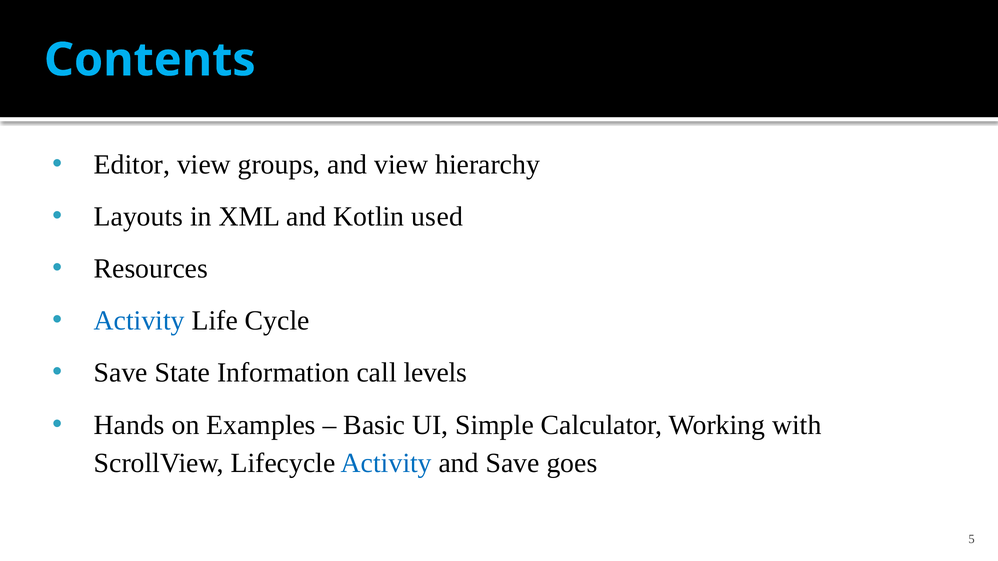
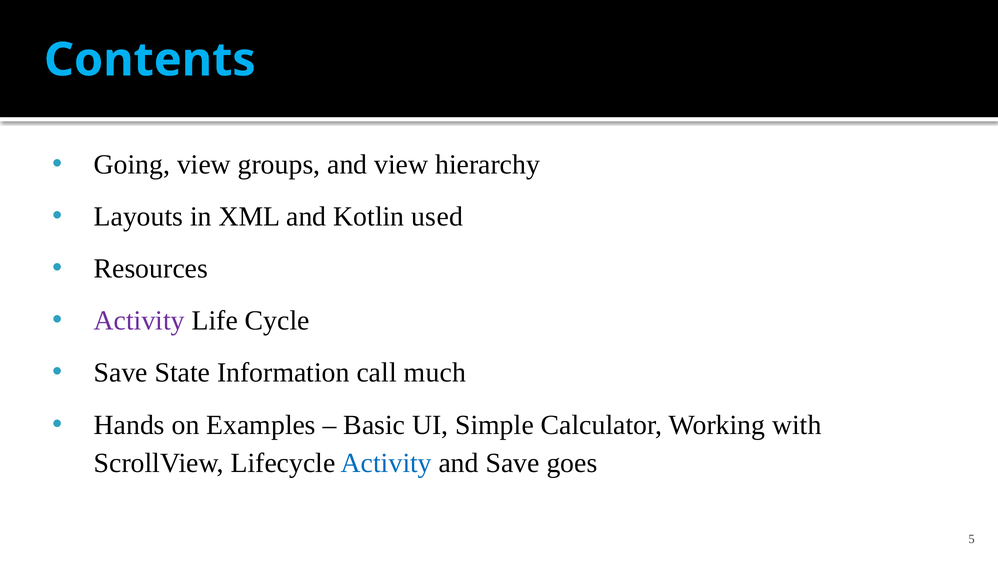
Editor: Editor -> Going
Activity at (139, 321) colour: blue -> purple
levels: levels -> much
